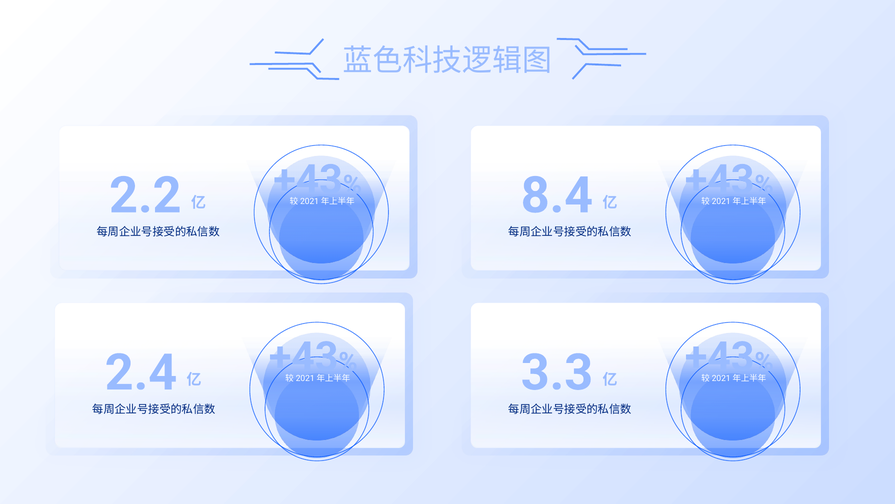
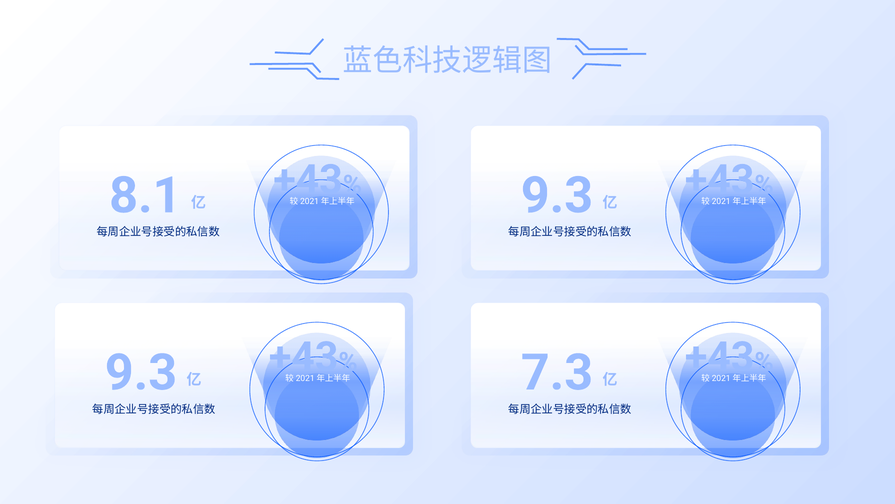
2.2: 2.2 -> 8.1
8.4 at (557, 195): 8.4 -> 9.3
2.4 at (141, 372): 2.4 -> 9.3
3.3: 3.3 -> 7.3
